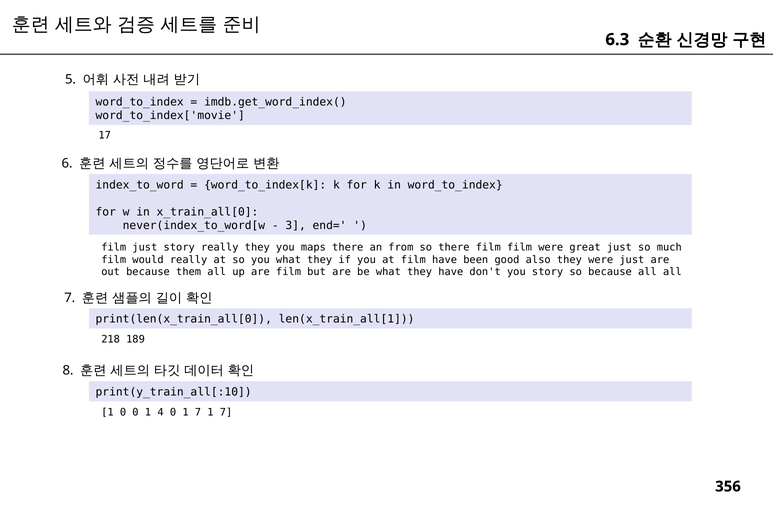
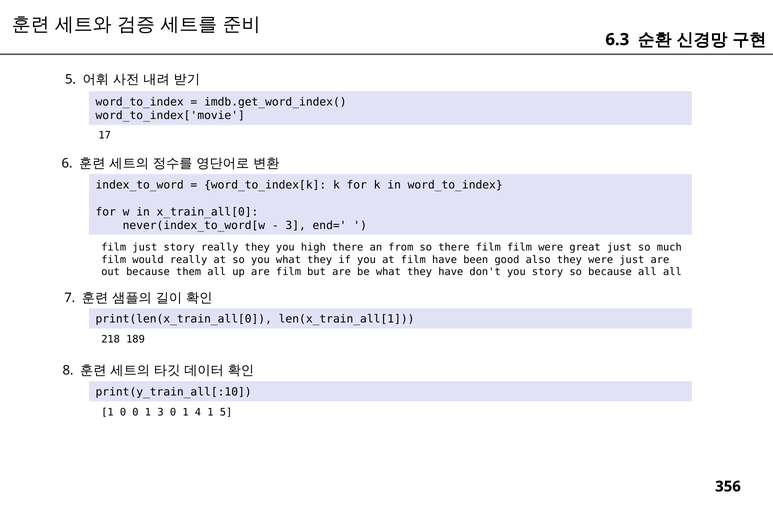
maps: maps -> high
1 4: 4 -> 3
0 1 7: 7 -> 4
7 at (226, 413): 7 -> 5
